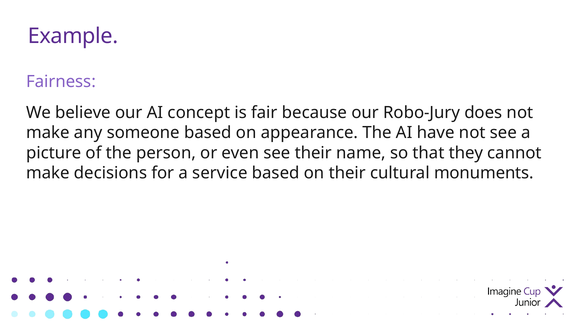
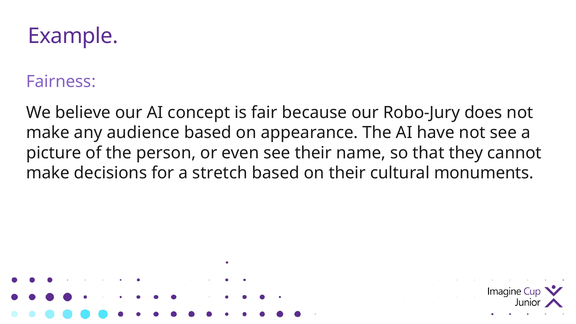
someone: someone -> audience
service: service -> stretch
